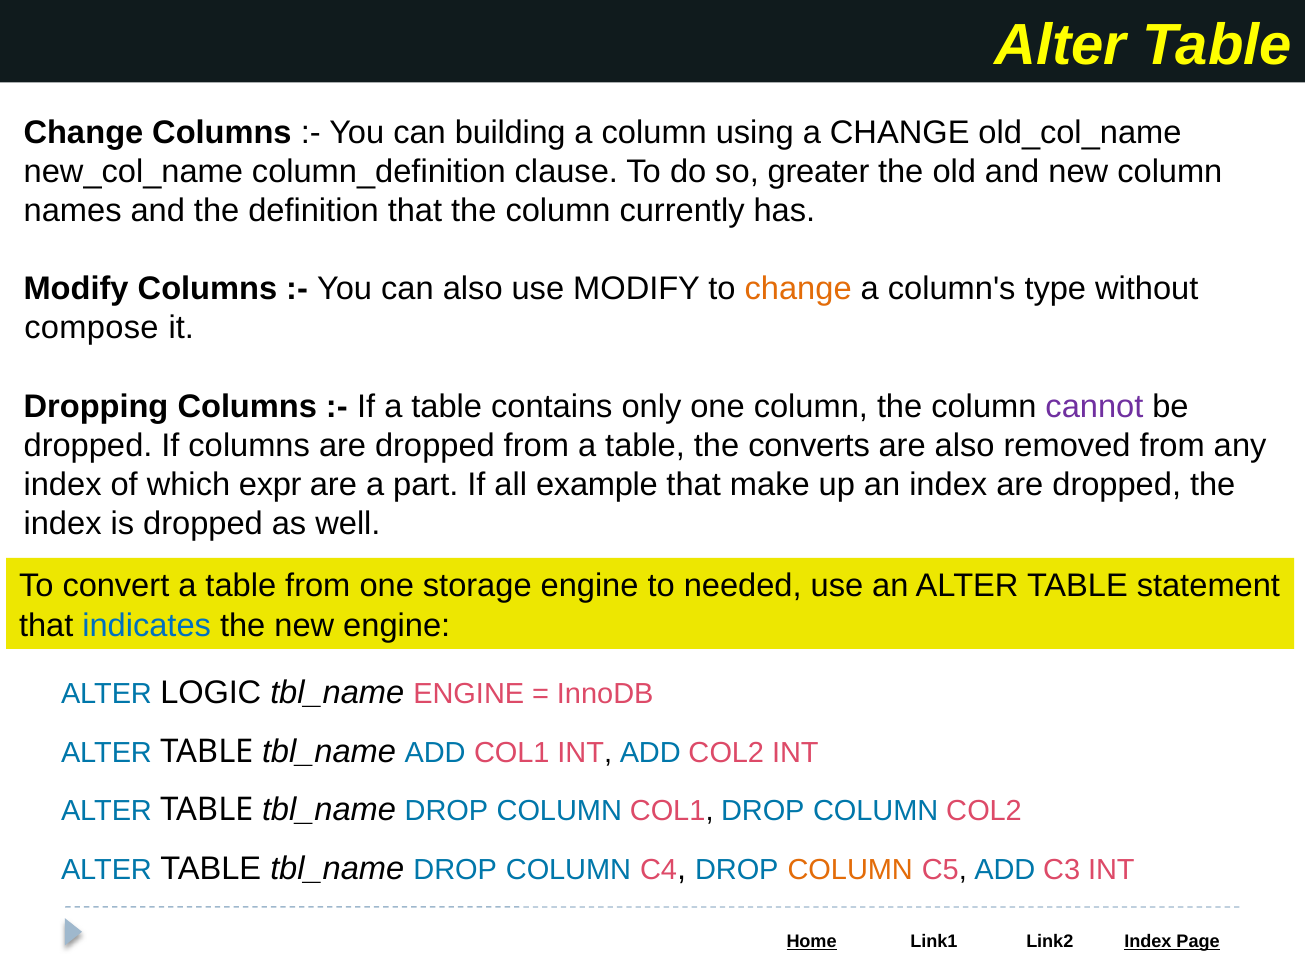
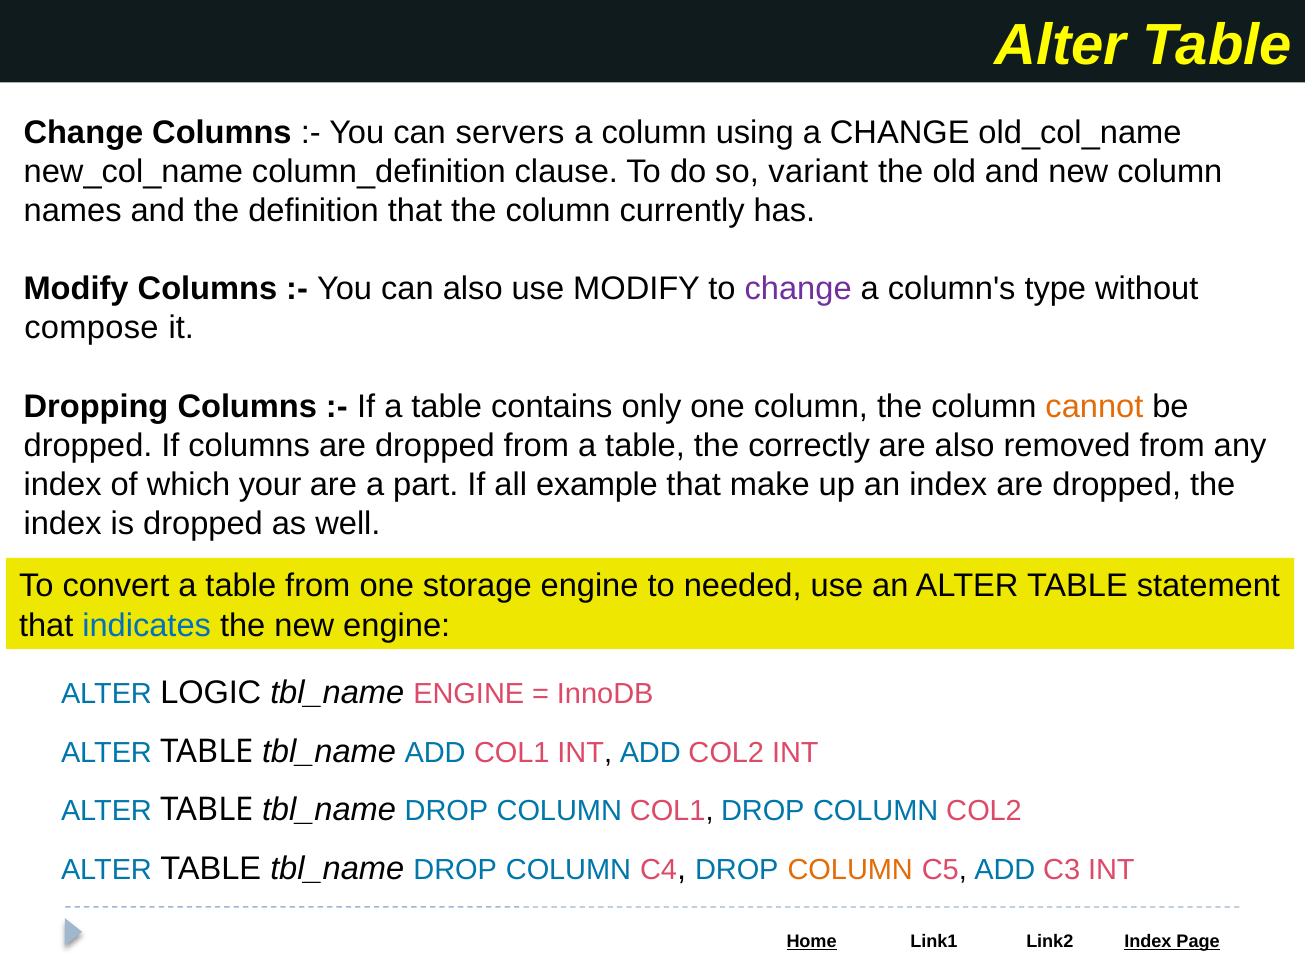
building: building -> servers
greater: greater -> variant
change at (798, 289) colour: orange -> purple
cannot colour: purple -> orange
converts: converts -> correctly
expr: expr -> your
